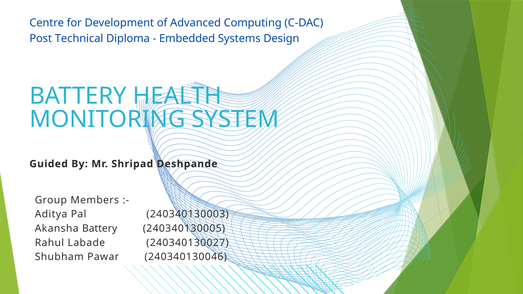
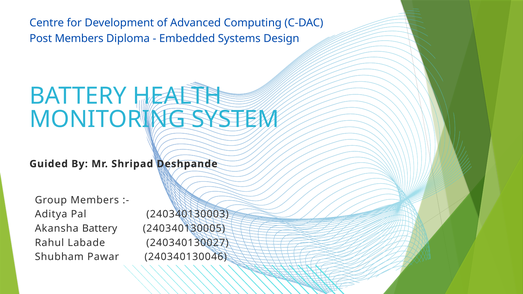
Post Technical: Technical -> Members
